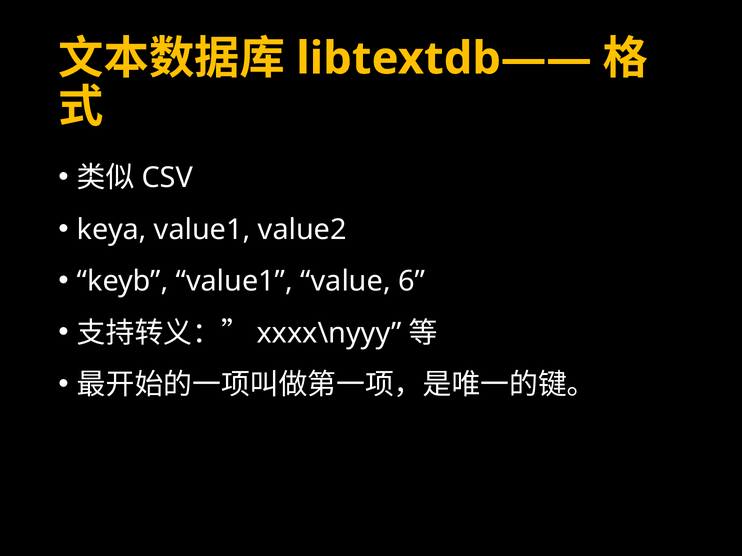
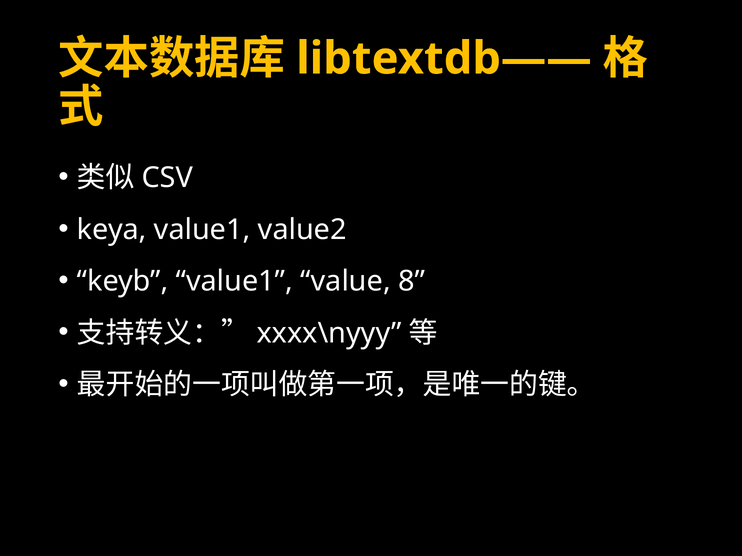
6: 6 -> 8
